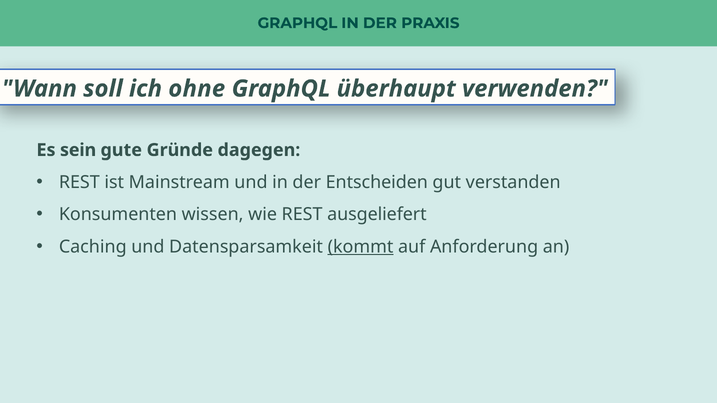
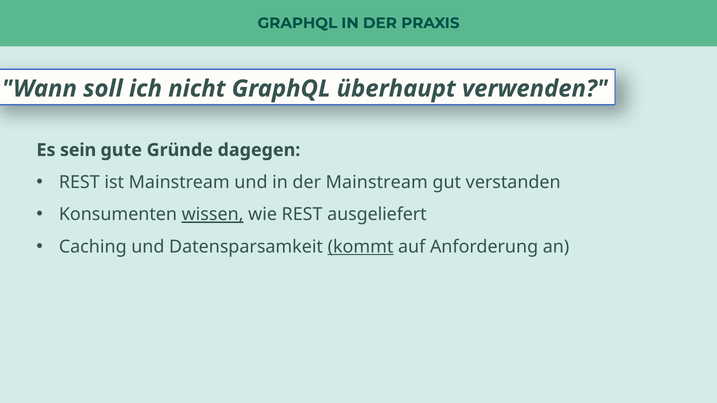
ohne: ohne -> nicht
der Entscheiden: Entscheiden -> Mainstream
wissen underline: none -> present
